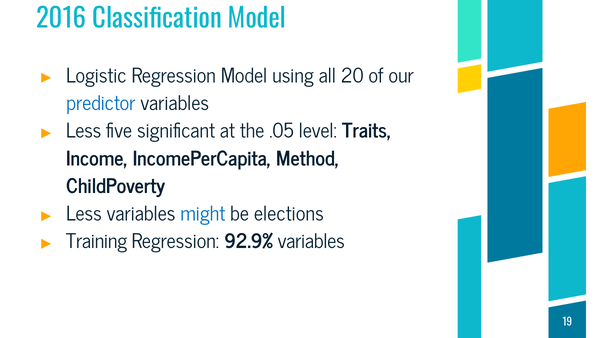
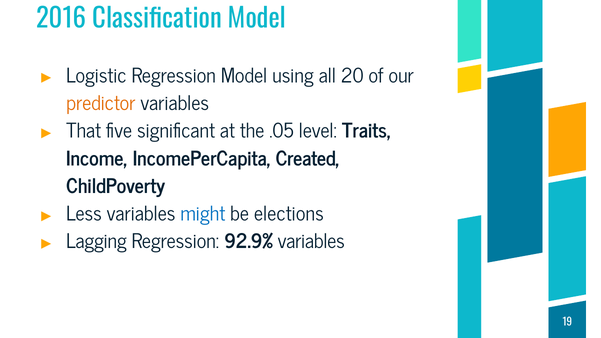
predictor colour: blue -> orange
Less at (84, 131): Less -> That
Method: Method -> Created
Training: Training -> Lagging
